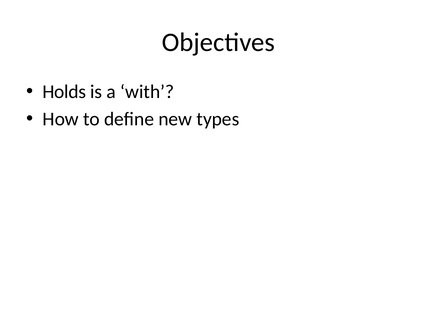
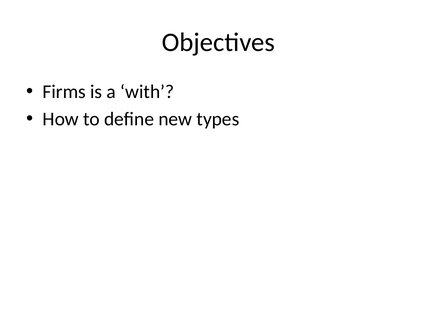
Holds: Holds -> Firms
